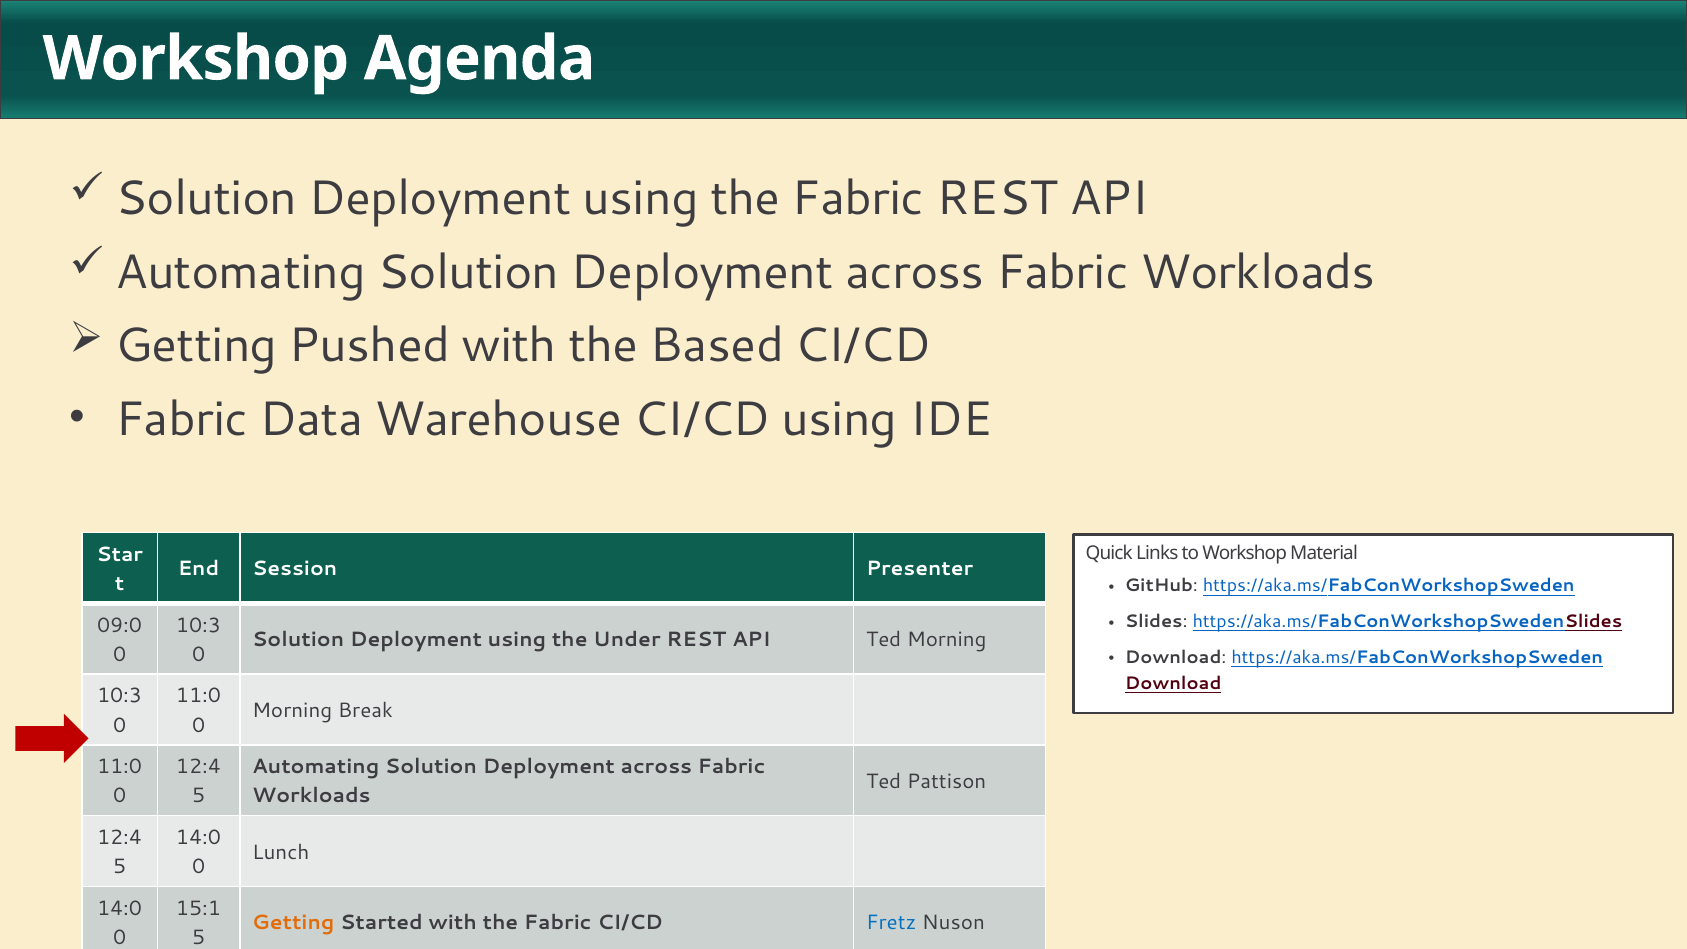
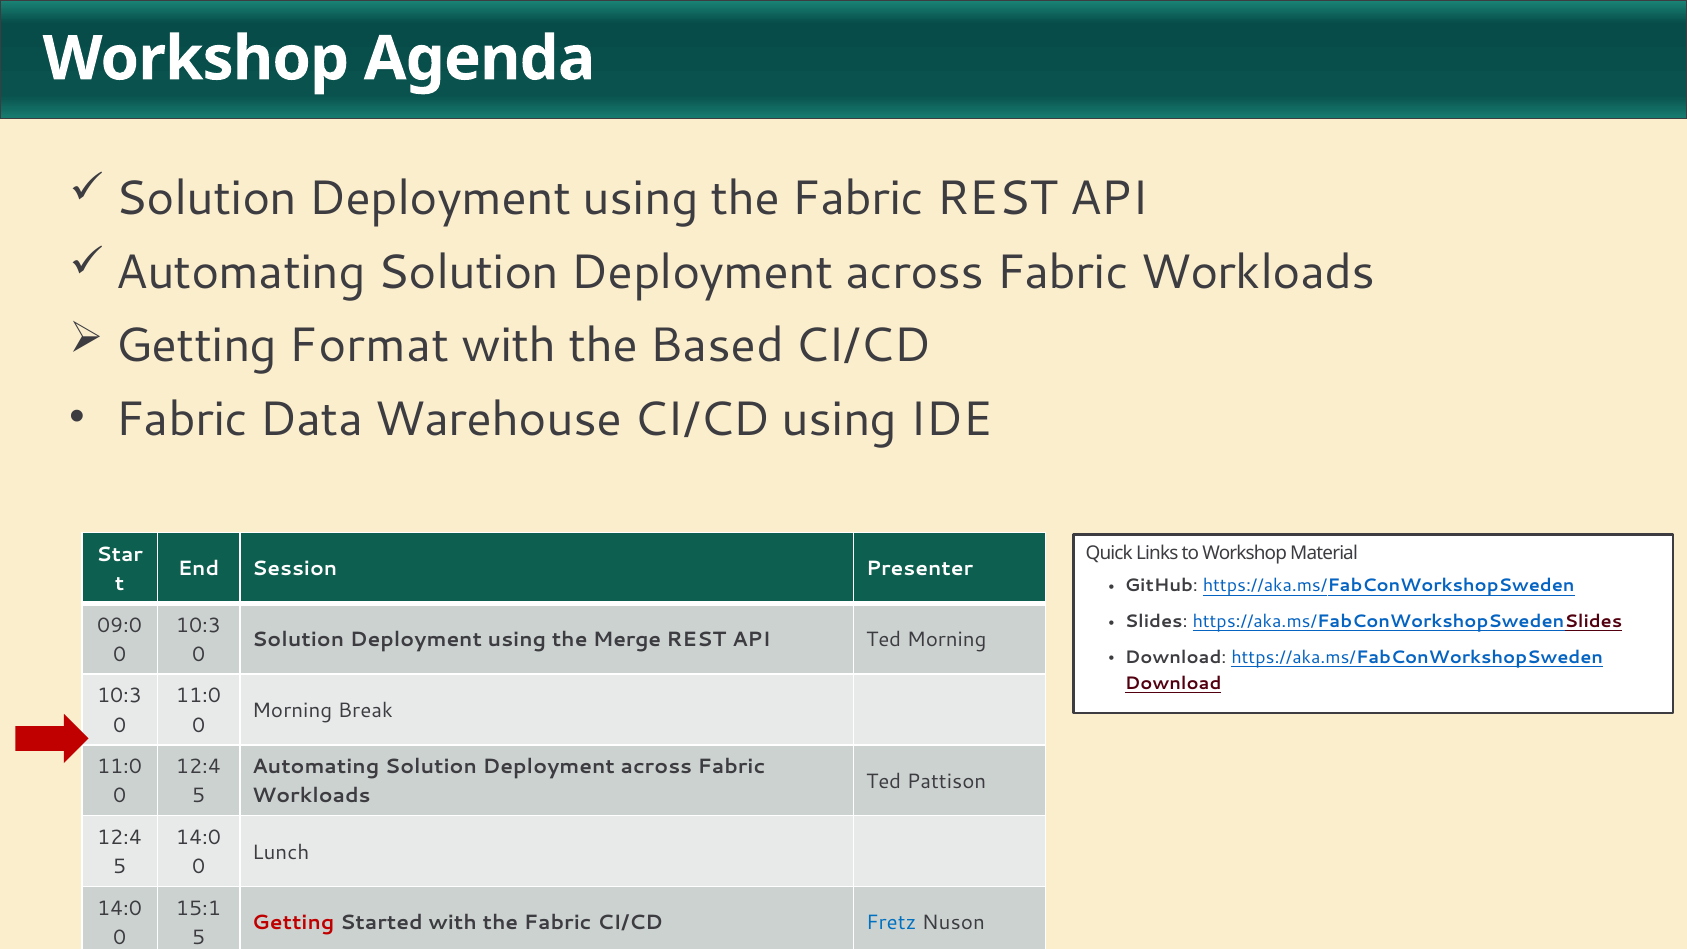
Pushed: Pushed -> Format
Under: Under -> Merge
Getting at (293, 923) colour: orange -> red
